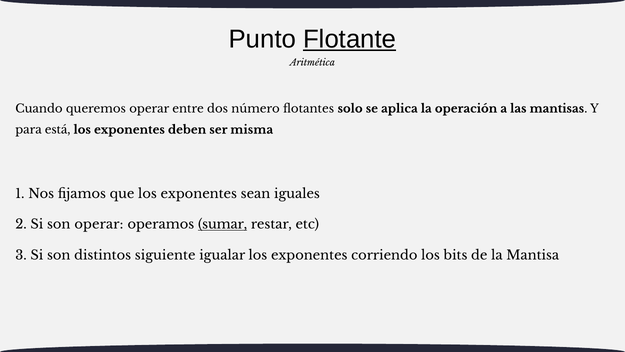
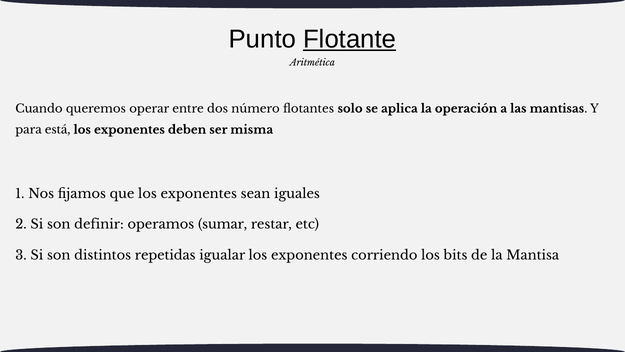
son operar: operar -> definir
sumar underline: present -> none
siguiente: siguiente -> repetidas
